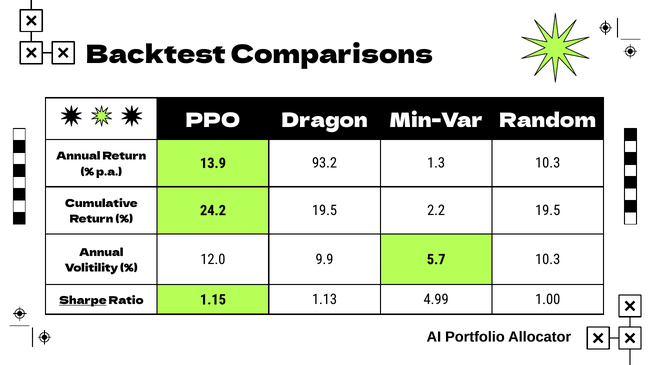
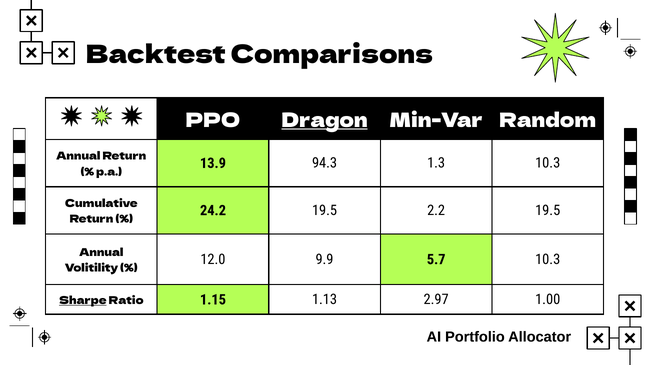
Dragon underline: none -> present
93.2: 93.2 -> 94.3
4.99: 4.99 -> 2.97
